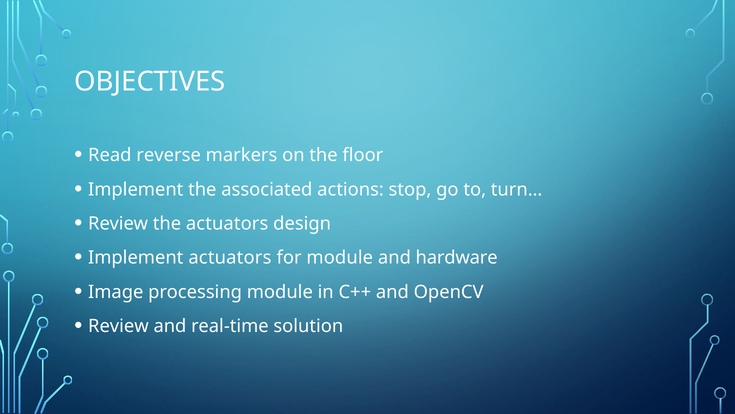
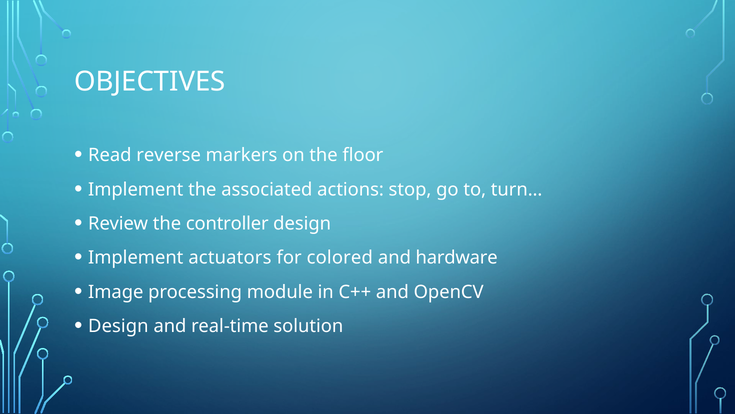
the actuators: actuators -> controller
for module: module -> colored
Review at (118, 326): Review -> Design
